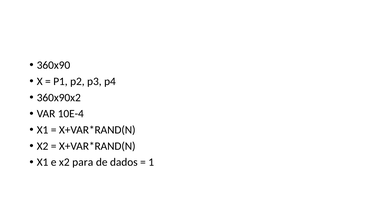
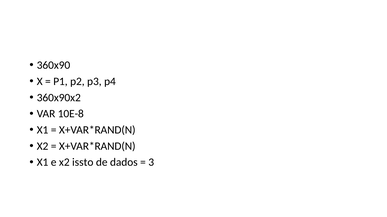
10E-4: 10E-4 -> 10E-8
para: para -> issto
1: 1 -> 3
